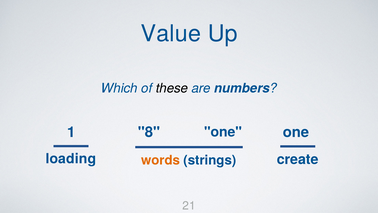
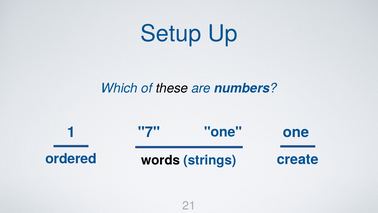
Value: Value -> Setup
8: 8 -> 7
loading: loading -> ordered
words colour: orange -> black
